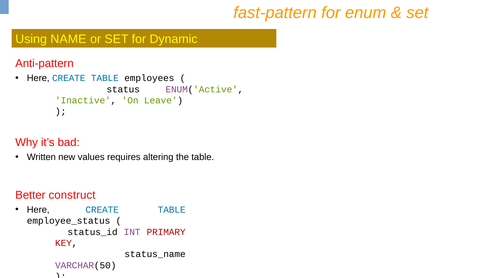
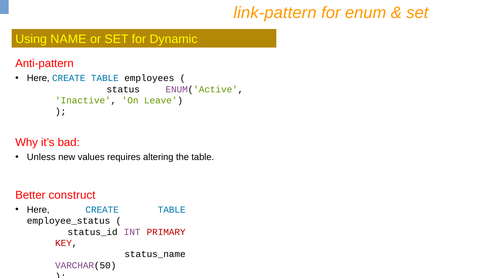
fast-pattern: fast-pattern -> link-pattern
Written: Written -> Unless
